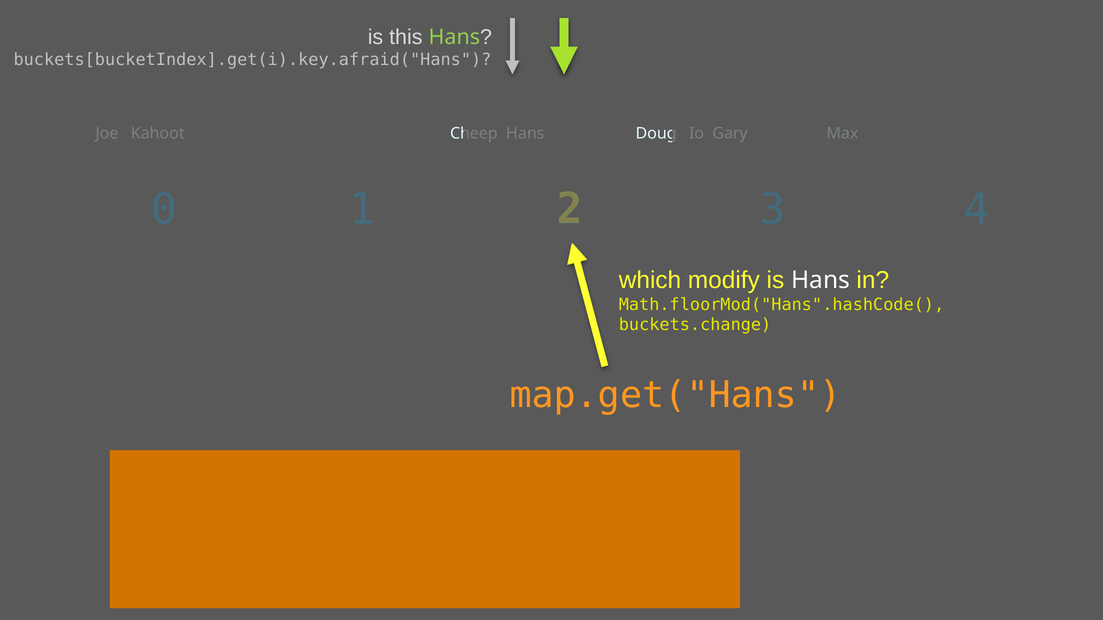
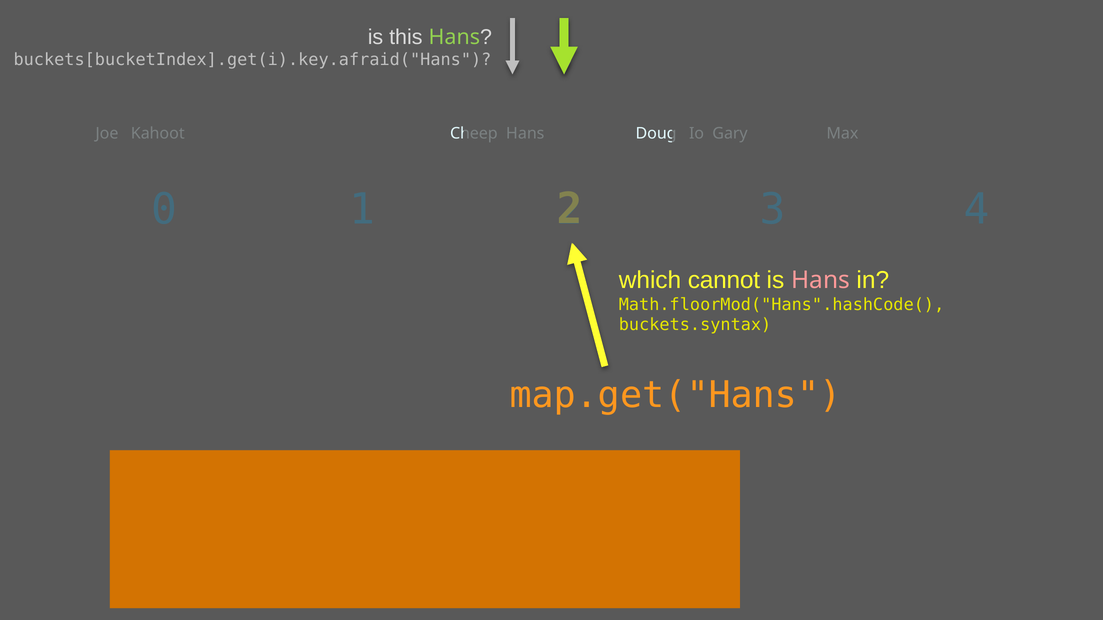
modify: modify -> cannot
Hans at (821, 280) colour: white -> pink
buckets.change: buckets.change -> buckets.syntax
